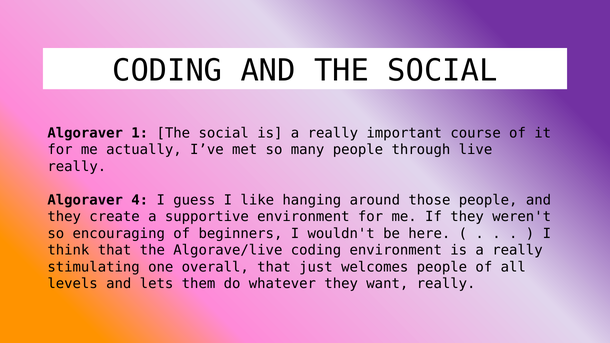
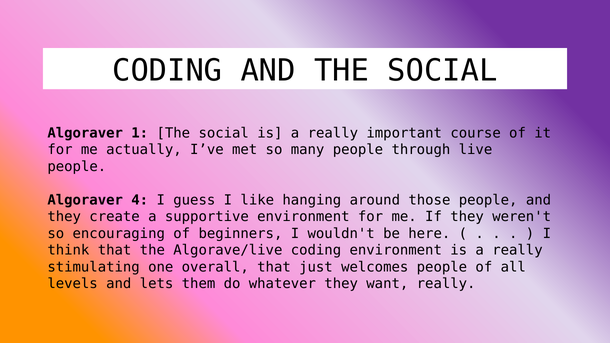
really at (77, 167): really -> people
